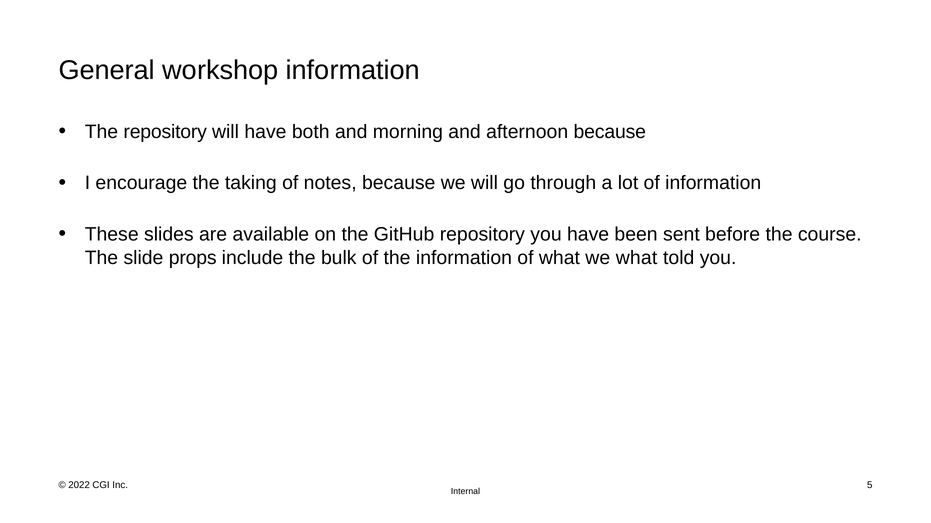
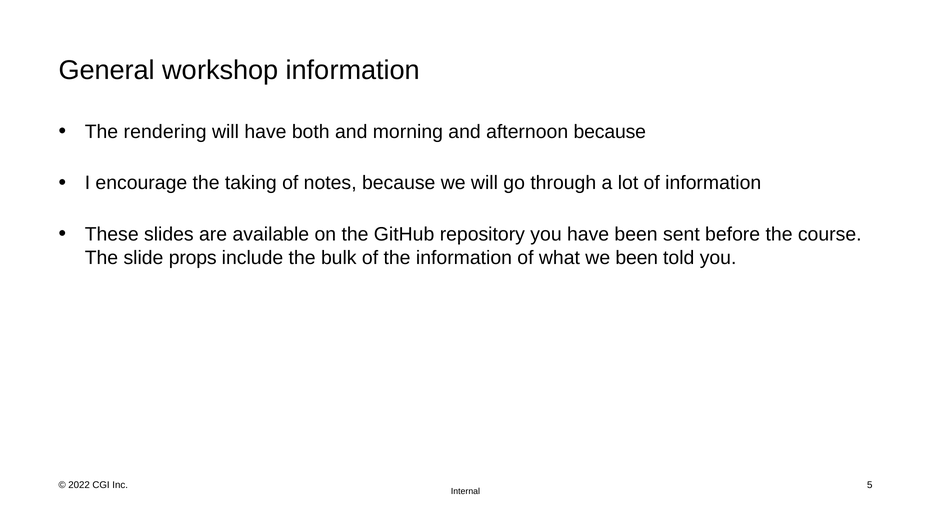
The repository: repository -> rendering
we what: what -> been
